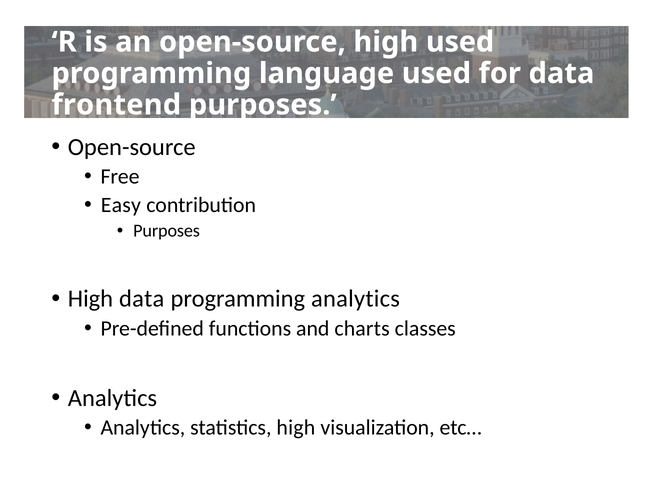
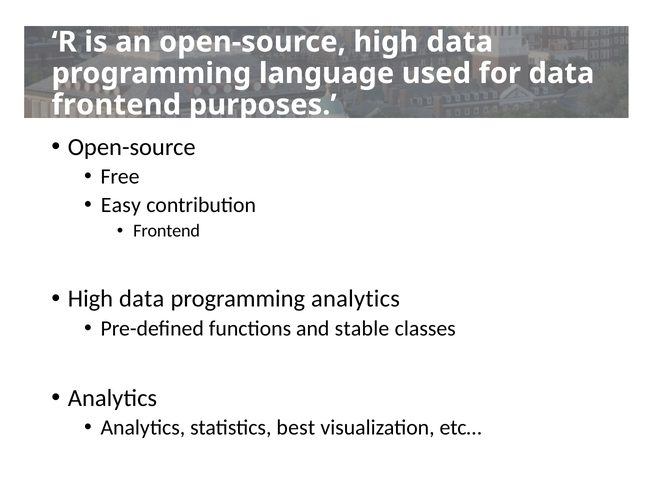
open-source high used: used -> data
Purposes at (167, 231): Purposes -> Frontend
charts: charts -> stable
statistics high: high -> best
